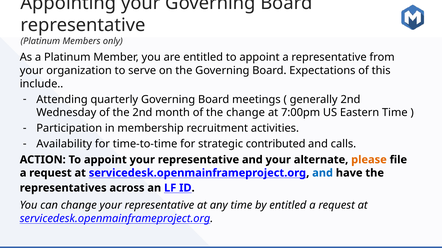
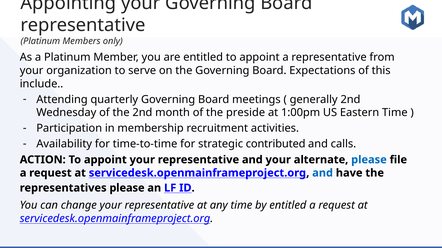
the change: change -> preside
7:00pm: 7:00pm -> 1:00pm
please at (369, 160) colour: orange -> blue
representatives across: across -> please
